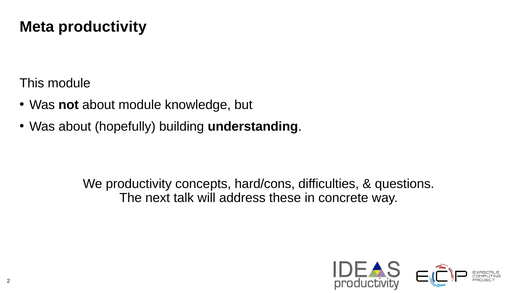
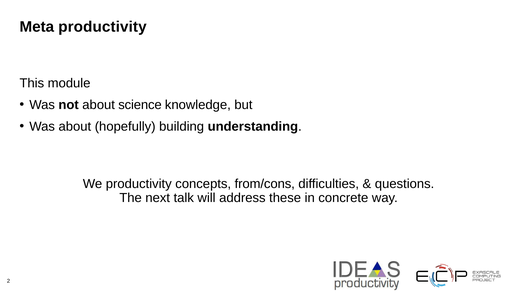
about module: module -> science
hard/cons: hard/cons -> from/cons
